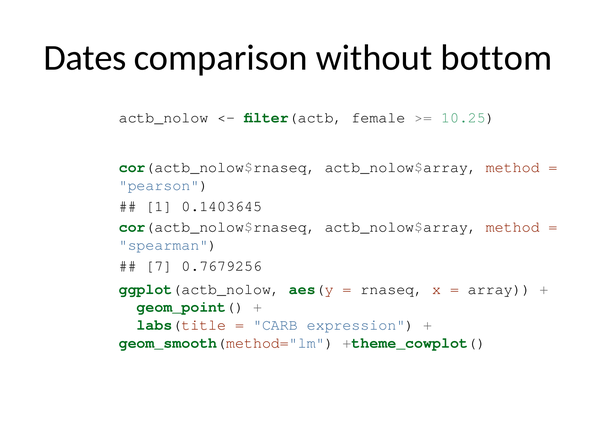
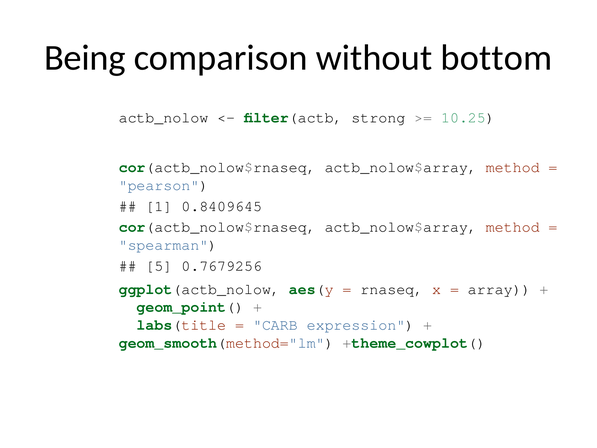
Dates: Dates -> Being
female: female -> strong
0.1403645: 0.1403645 -> 0.8409645
7: 7 -> 5
